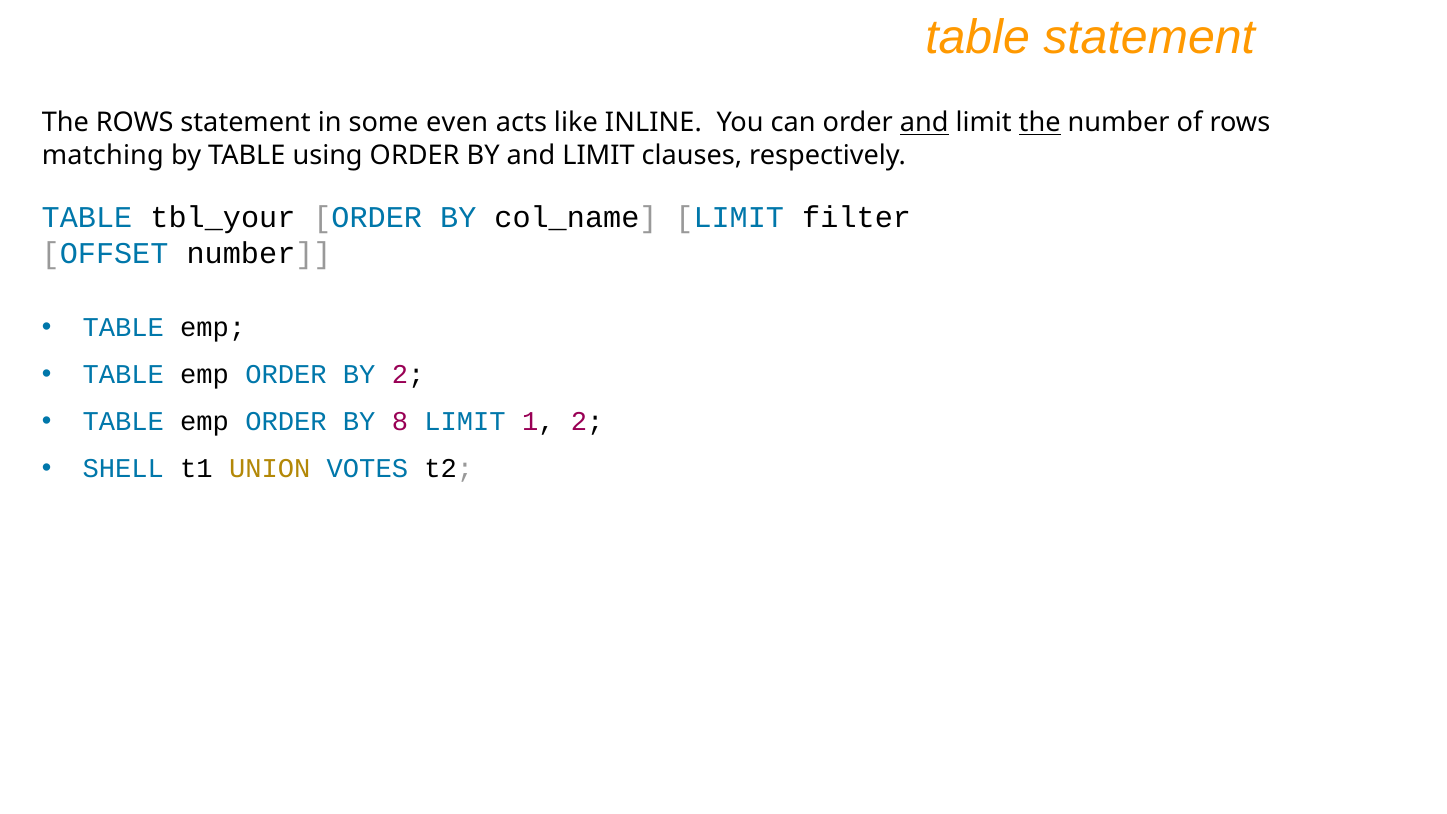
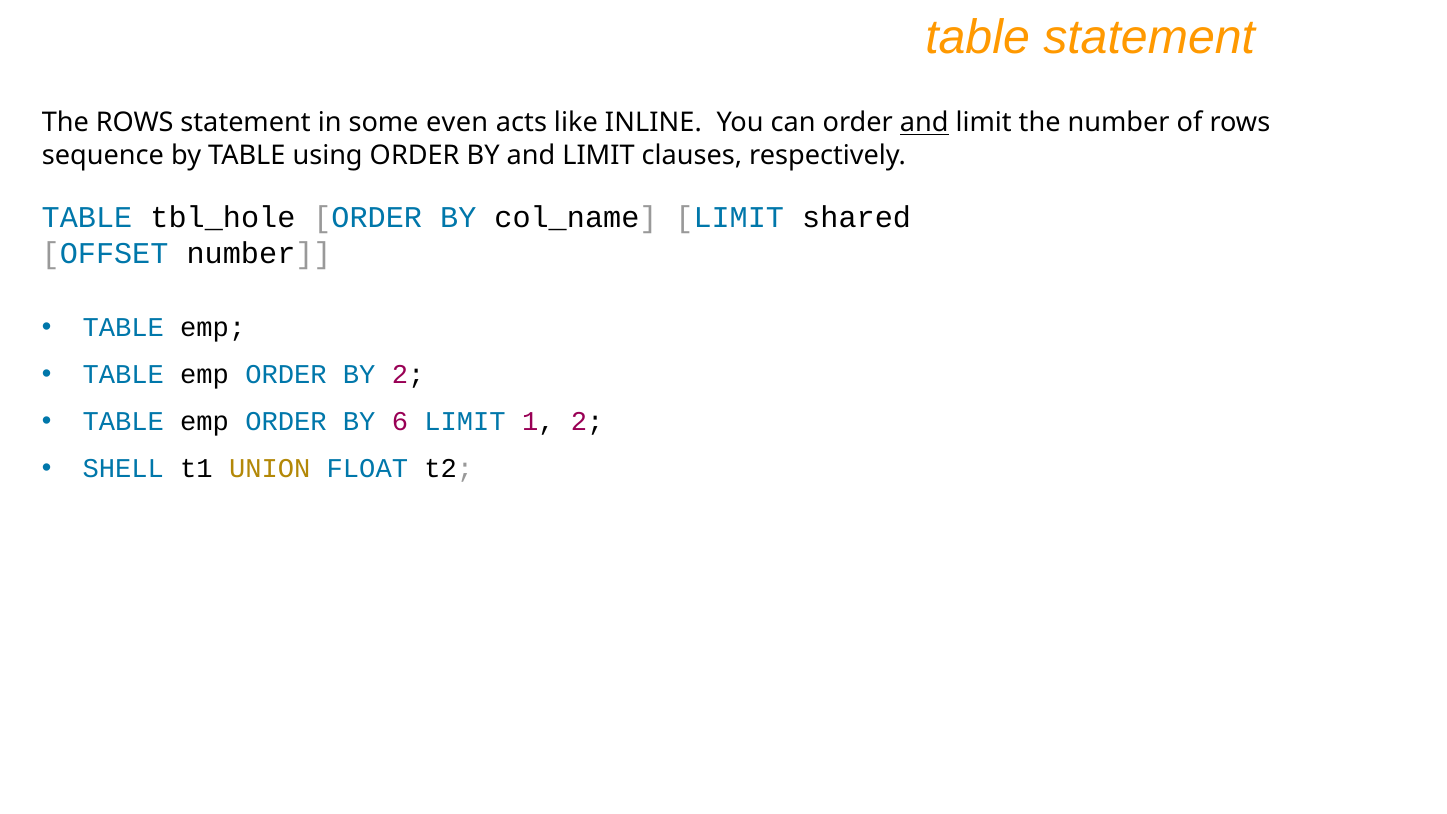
the at (1040, 123) underline: present -> none
matching: matching -> sequence
tbl_your: tbl_your -> tbl_hole
filter: filter -> shared
8: 8 -> 6
VOTES: VOTES -> FLOAT
